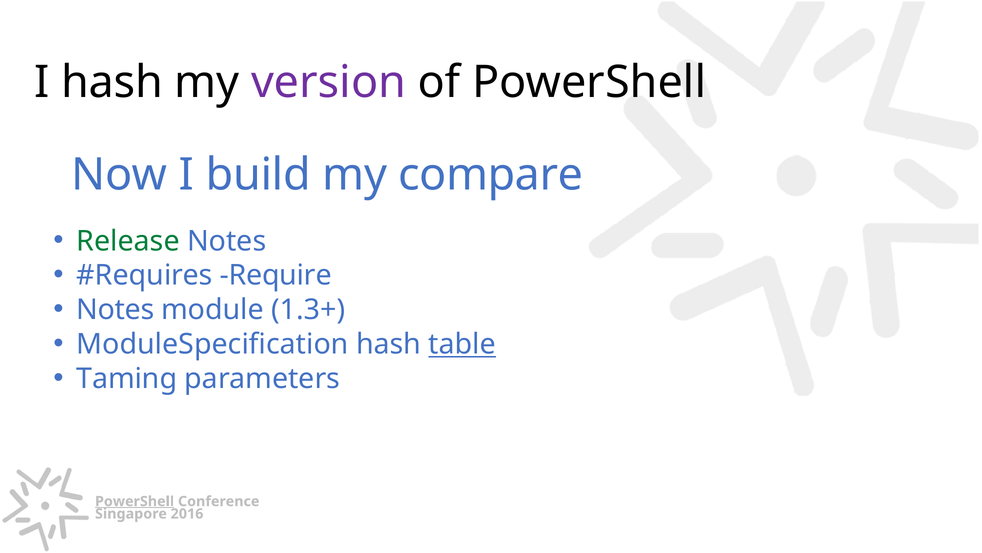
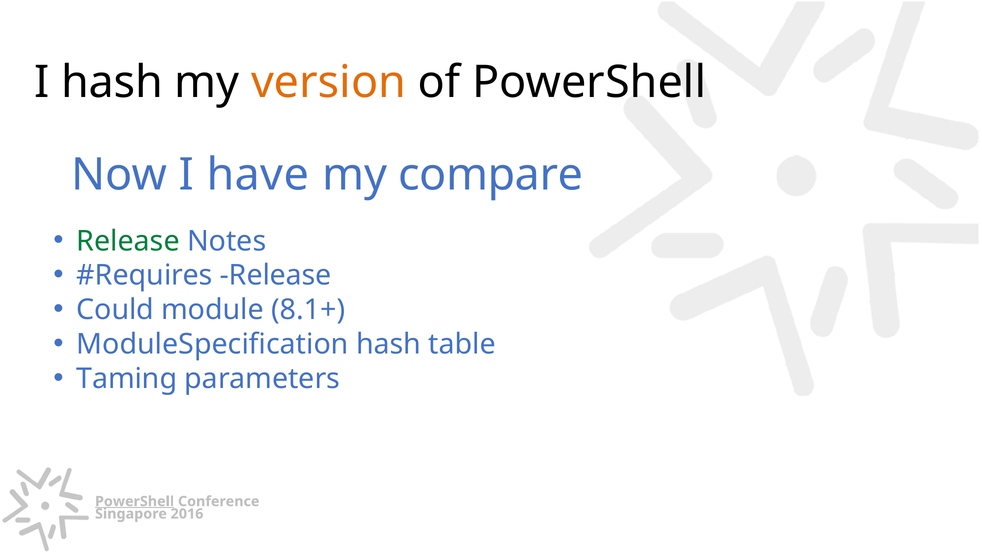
version colour: purple -> orange
build: build -> have
Require at (276, 275): Require -> Release
Notes at (115, 310): Notes -> Could
1.3+: 1.3+ -> 8.1+
table underline: present -> none
